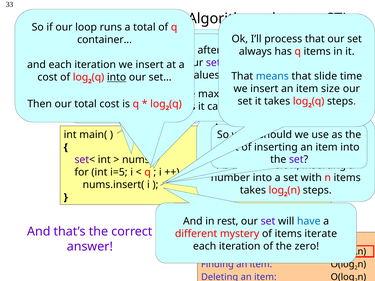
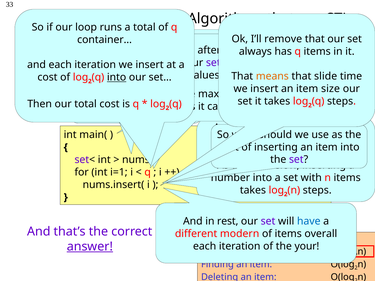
process: process -> remove
means colour: blue -> orange
i=5: i=5 -> i=1
mystery: mystery -> modern
iterate: iterate -> overall
answer underline: none -> present
zero at (307, 246): zero -> your
